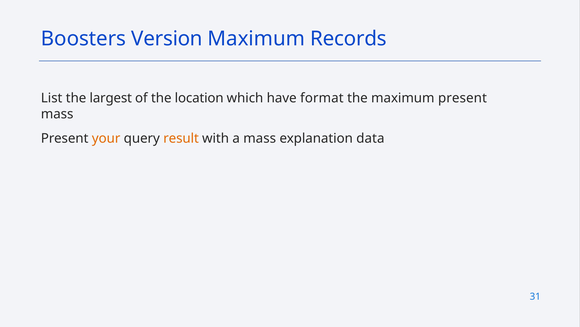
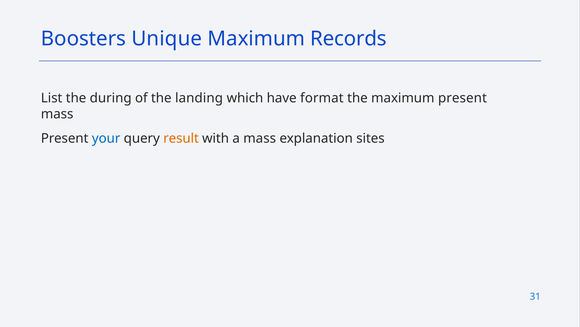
Version: Version -> Unique
largest: largest -> during
location: location -> landing
your colour: orange -> blue
data: data -> sites
